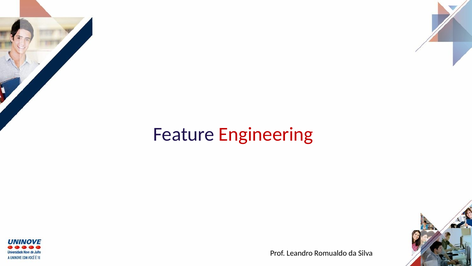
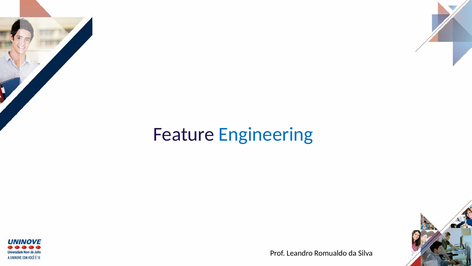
Engineering colour: red -> blue
